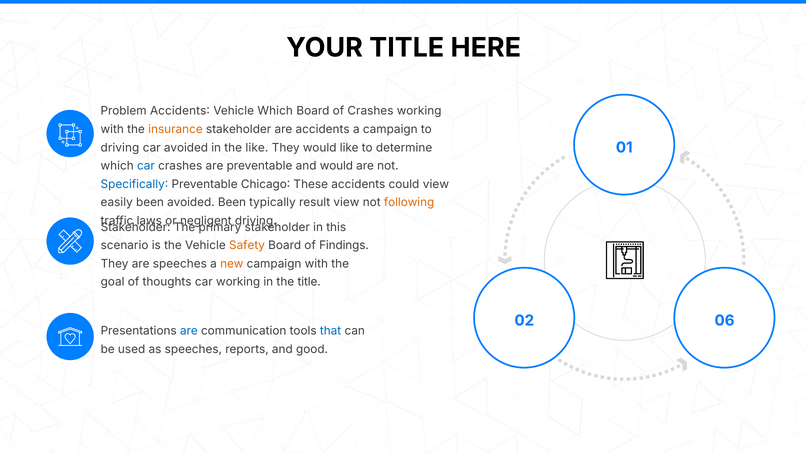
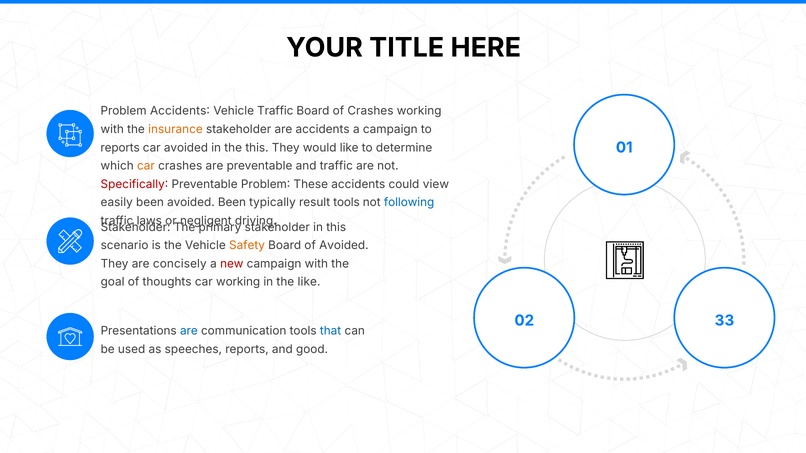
Vehicle Which: Which -> Traffic
driving at (120, 148): driving -> reports
the like: like -> this
car at (146, 166) colour: blue -> orange
and would: would -> traffic
Specifically colour: blue -> red
Preventable Chicago: Chicago -> Problem
result view: view -> tools
following colour: orange -> blue
of Findings: Findings -> Avoided
are speeches: speeches -> concisely
new colour: orange -> red
the title: title -> like
06: 06 -> 33
